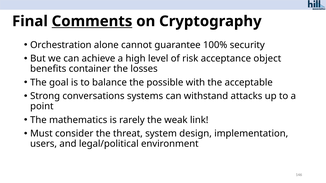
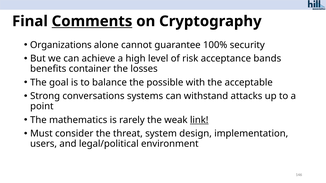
Orchestration: Orchestration -> Organizations
object: object -> bands
link underline: none -> present
